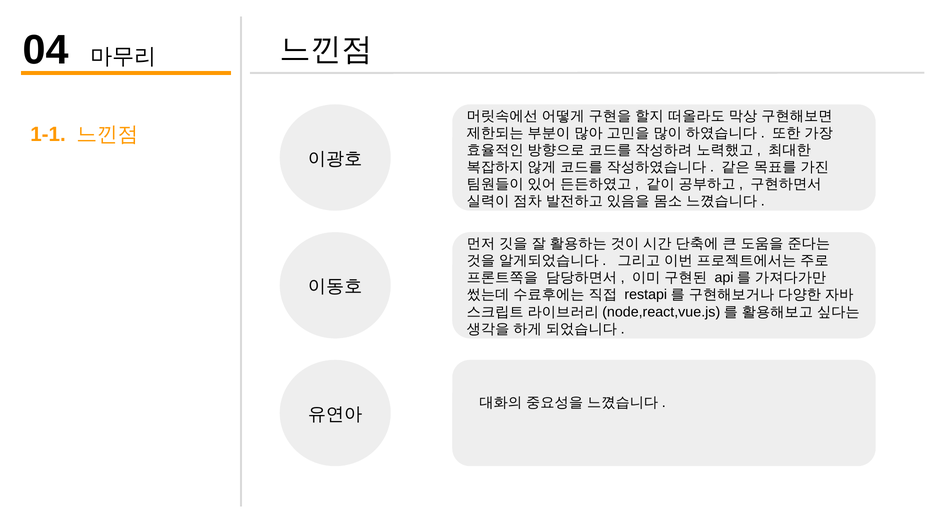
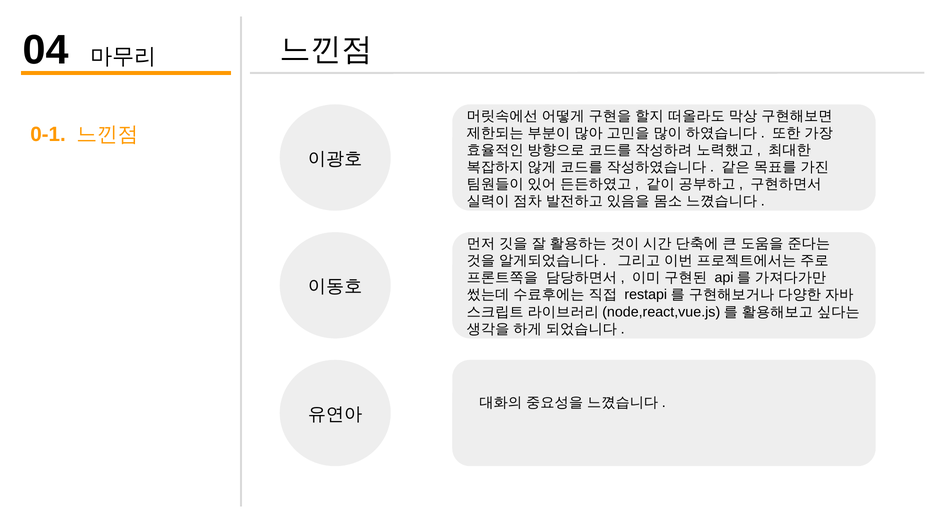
1-1: 1-1 -> 0-1
